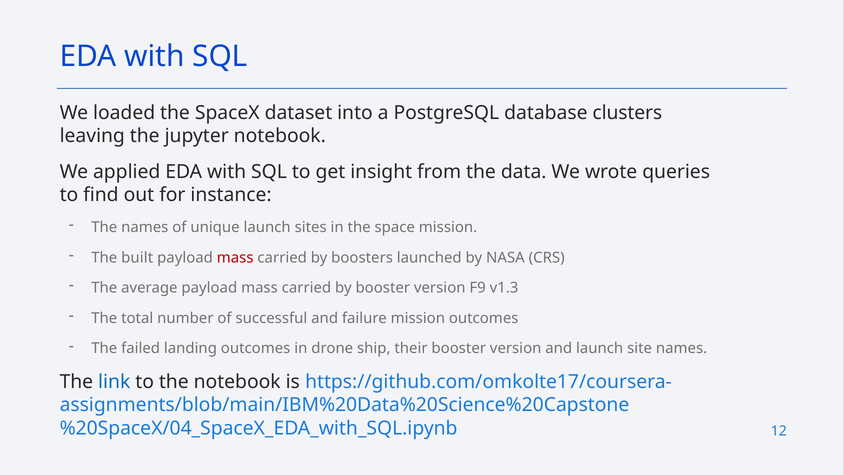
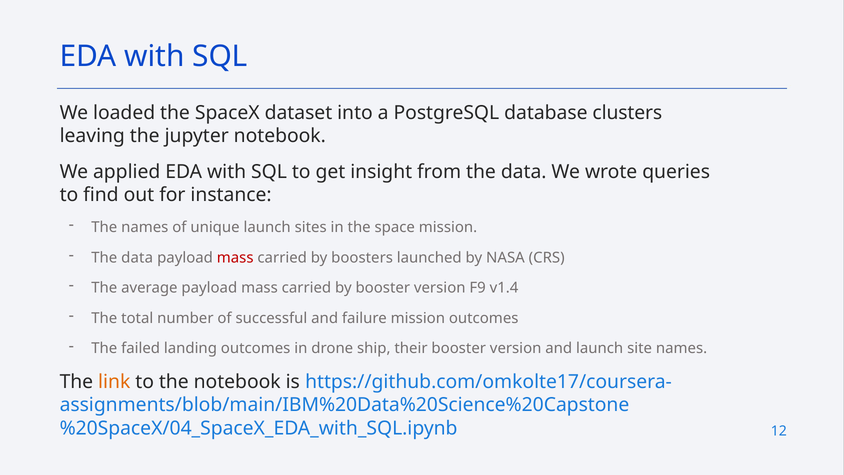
built at (137, 258): built -> data
v1.3: v1.3 -> v1.4
link colour: blue -> orange
